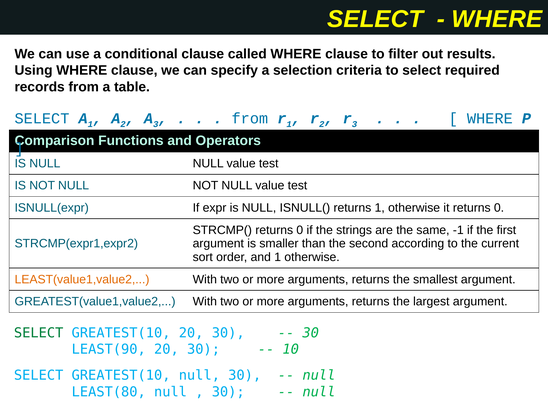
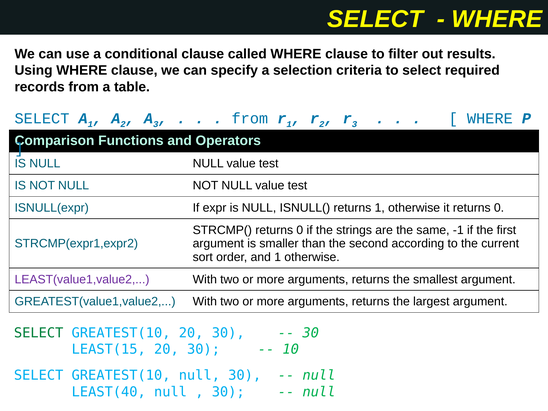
LEAST(value1,value2 colour: orange -> purple
LEAST(90: LEAST(90 -> LEAST(15
LEAST(80: LEAST(80 -> LEAST(40
